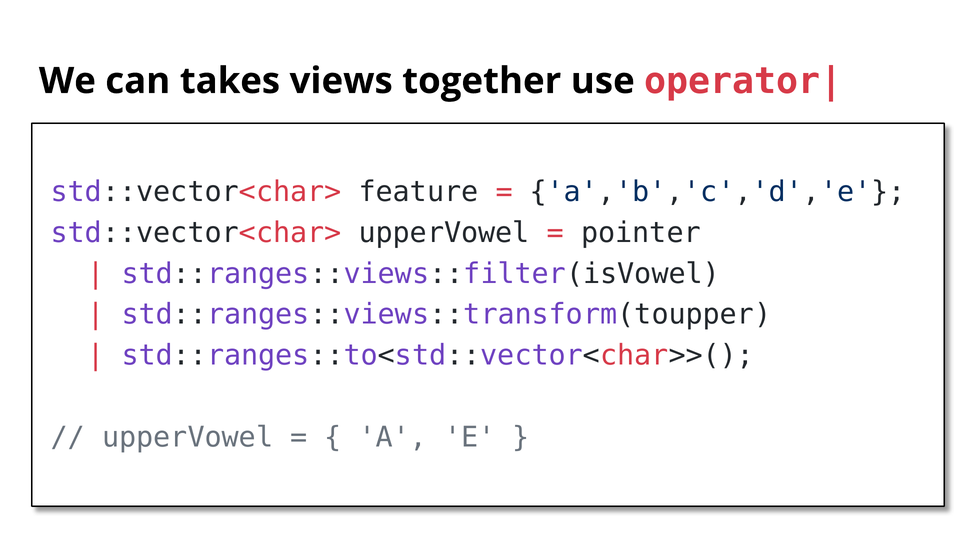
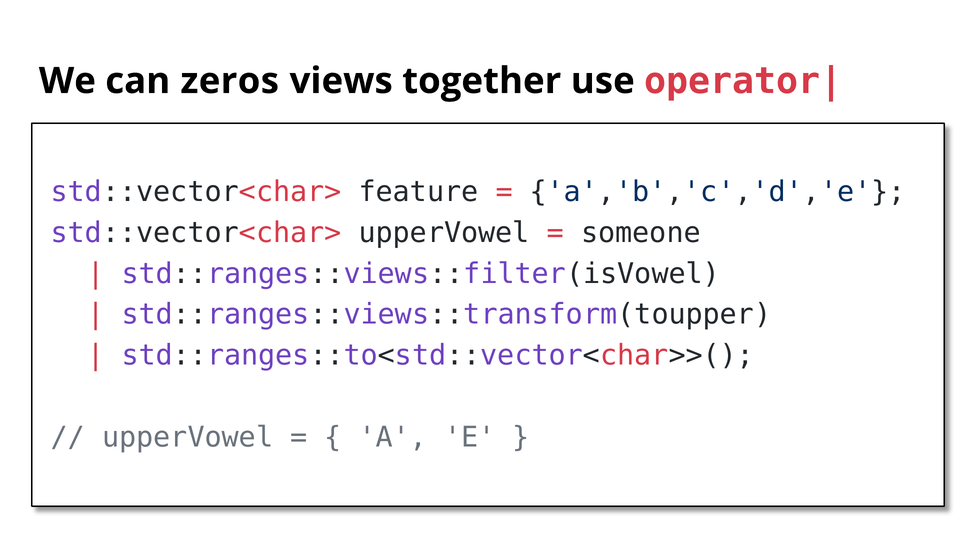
takes: takes -> zeros
pointer: pointer -> someone
